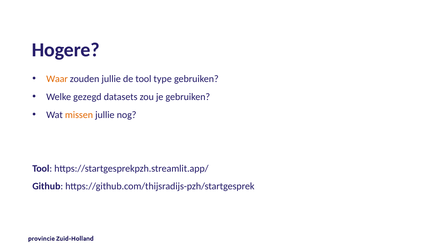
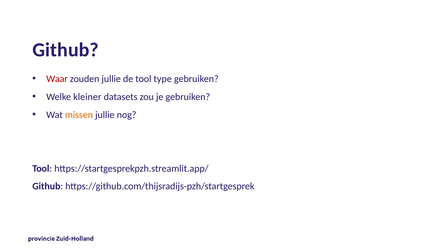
Hogere at (66, 50): Hogere -> Github
Waar colour: orange -> red
gezegd: gezegd -> kleiner
